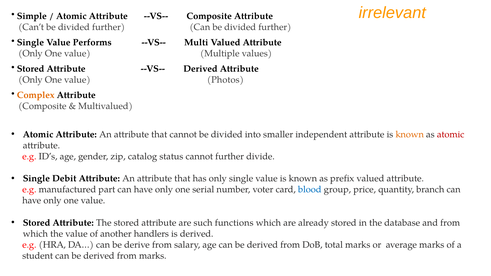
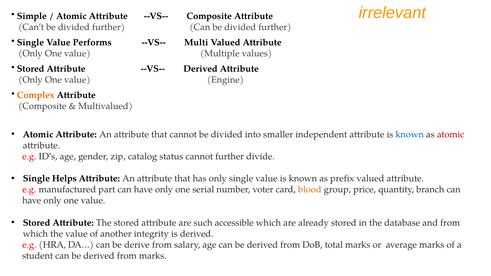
Photos: Photos -> Engine
known at (410, 134) colour: orange -> blue
Debit: Debit -> Helps
blood colour: blue -> orange
functions: functions -> accessible
handlers: handlers -> integrity
